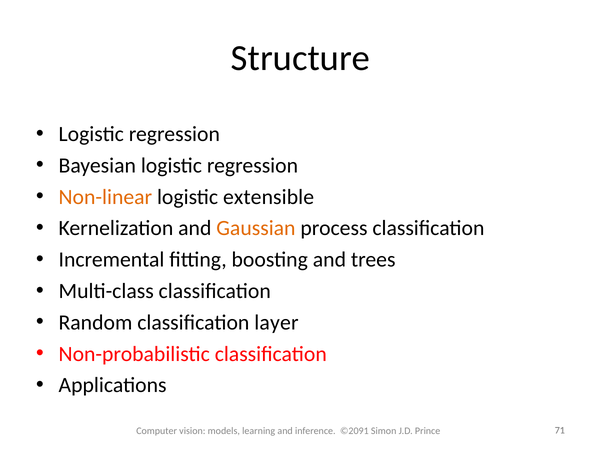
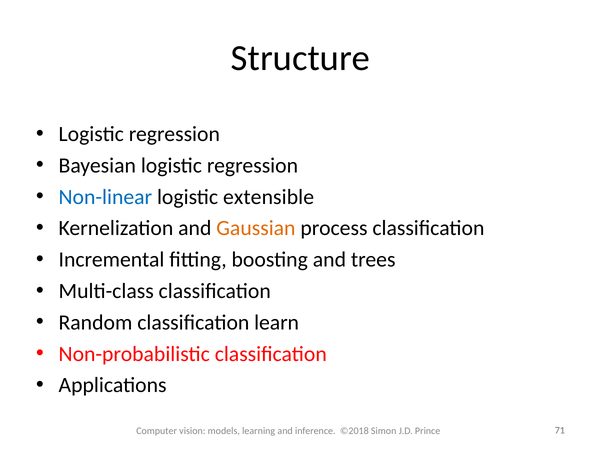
Non-linear colour: orange -> blue
layer: layer -> learn
©2091: ©2091 -> ©2018
